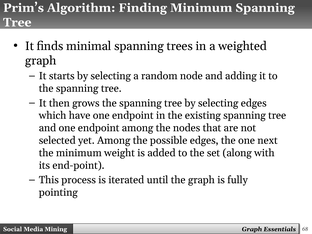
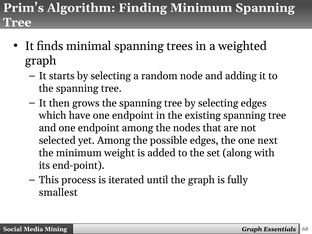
pointing: pointing -> smallest
